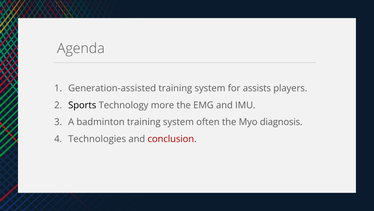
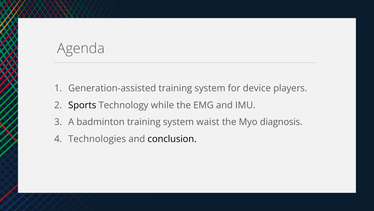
assists: assists -> device
more: more -> while
often: often -> waist
conclusion colour: red -> black
